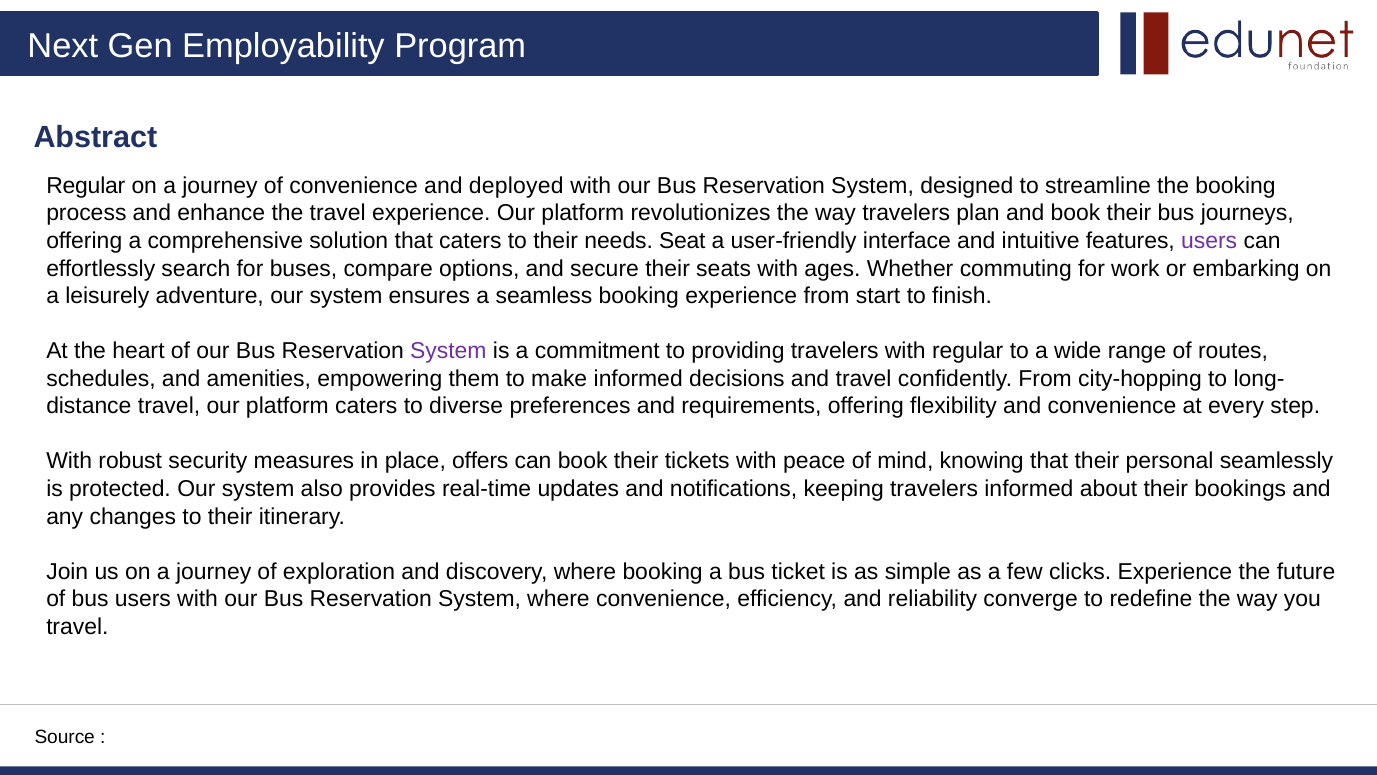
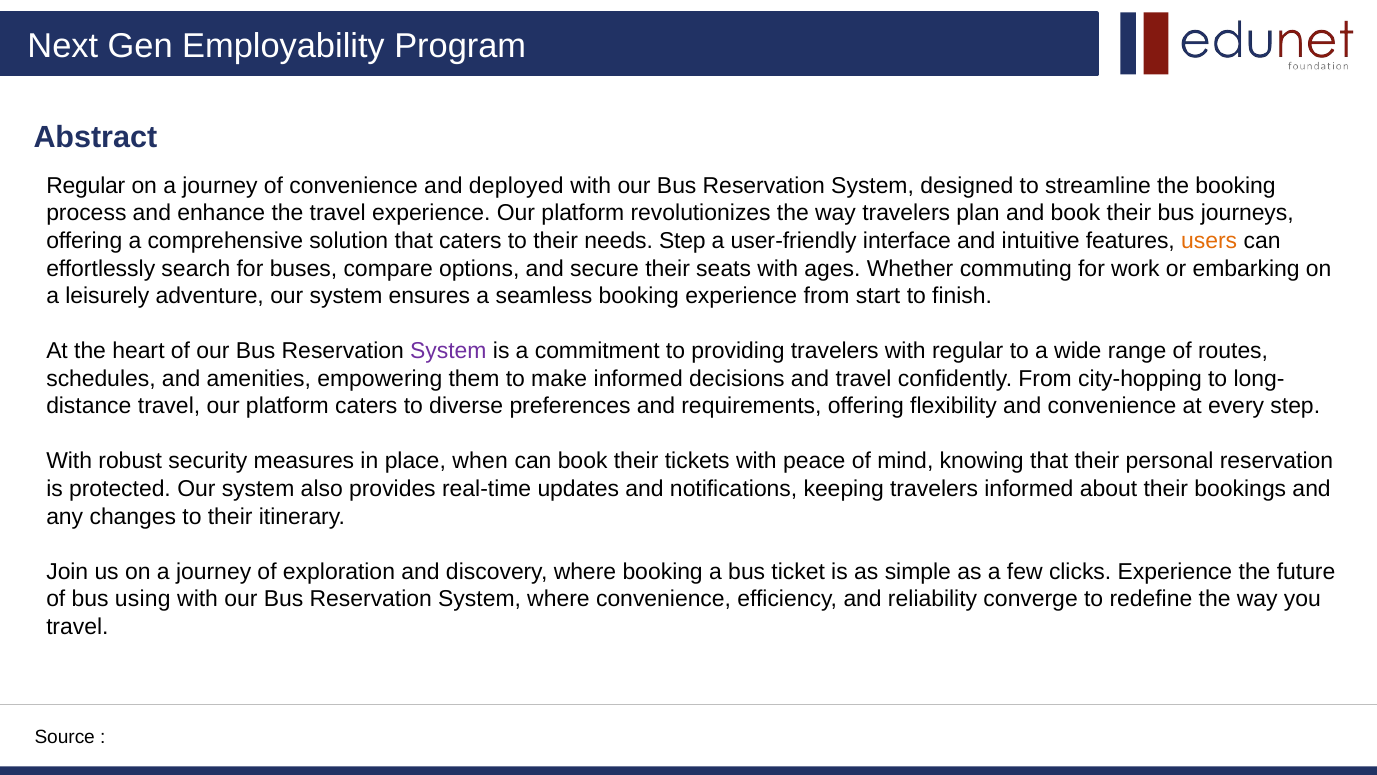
needs Seat: Seat -> Step
users at (1209, 241) colour: purple -> orange
offers: offers -> when
personal seamlessly: seamlessly -> reservation
bus users: users -> using
